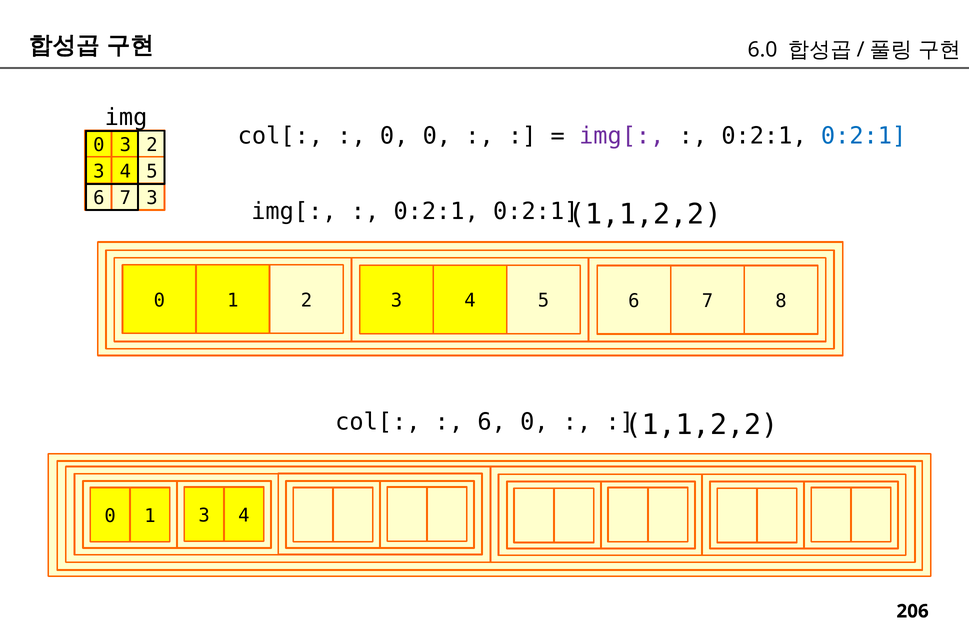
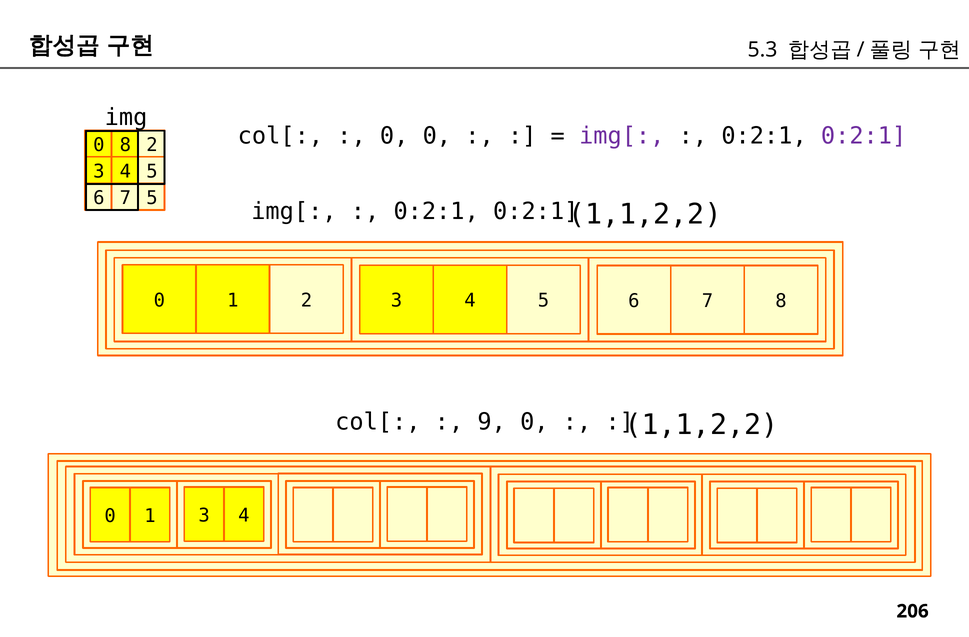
6.0: 6.0 -> 5.3
0:2:1 at (864, 136) colour: blue -> purple
0 3: 3 -> 8
7 3: 3 -> 5
6 at (492, 422): 6 -> 9
